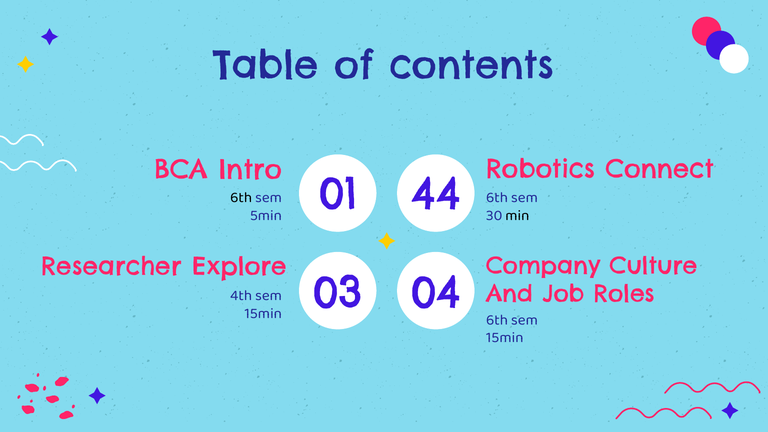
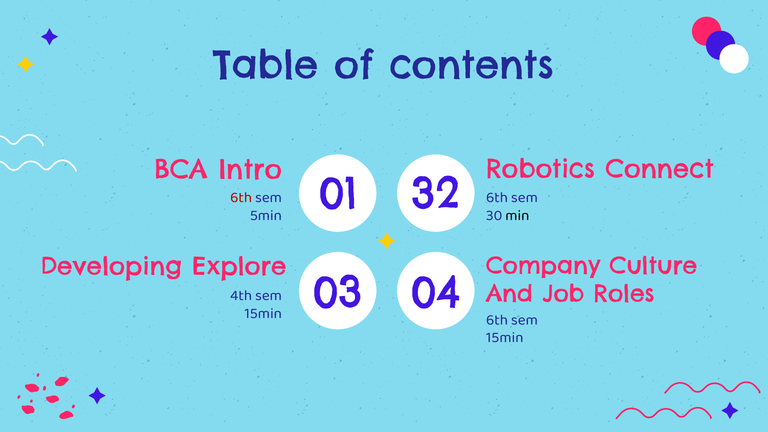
44: 44 -> 32
6th at (241, 197) colour: black -> red
Researcher: Researcher -> Developing
